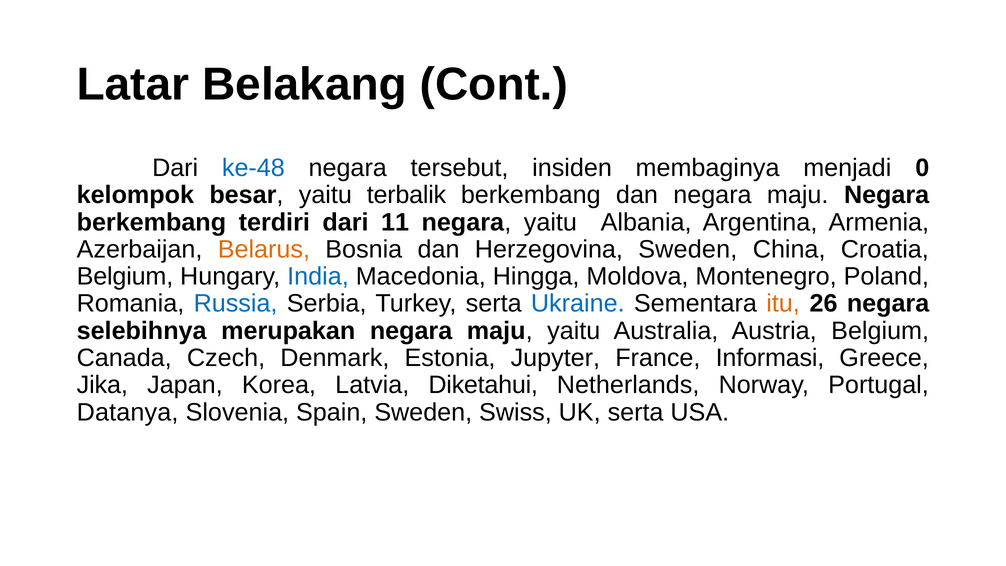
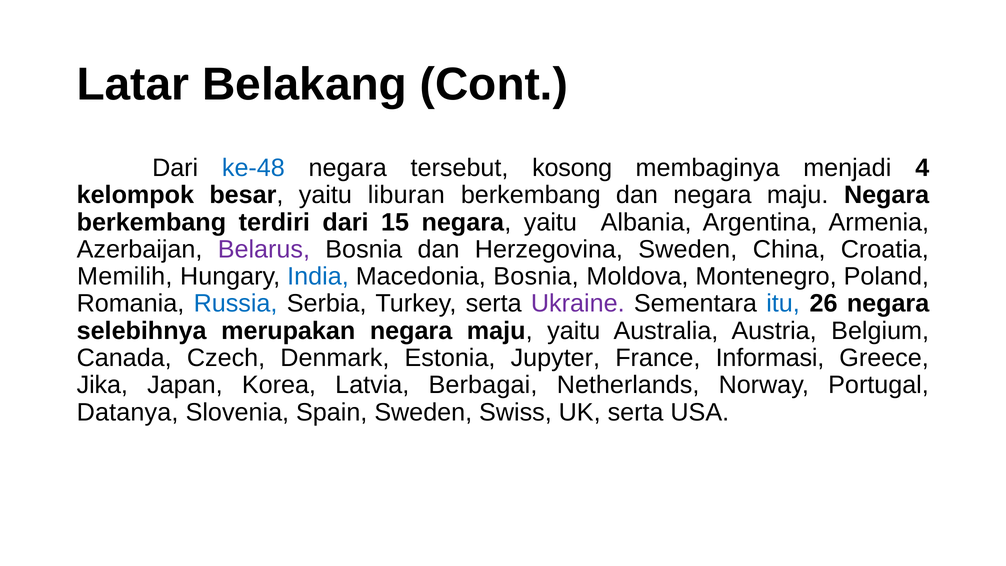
insiden: insiden -> kosong
0: 0 -> 4
terbalik: terbalik -> liburan
11: 11 -> 15
Belarus colour: orange -> purple
Belgium at (125, 276): Belgium -> Memilih
Macedonia Hingga: Hingga -> Bosnia
Ukraine colour: blue -> purple
itu colour: orange -> blue
Diketahui: Diketahui -> Berbagai
